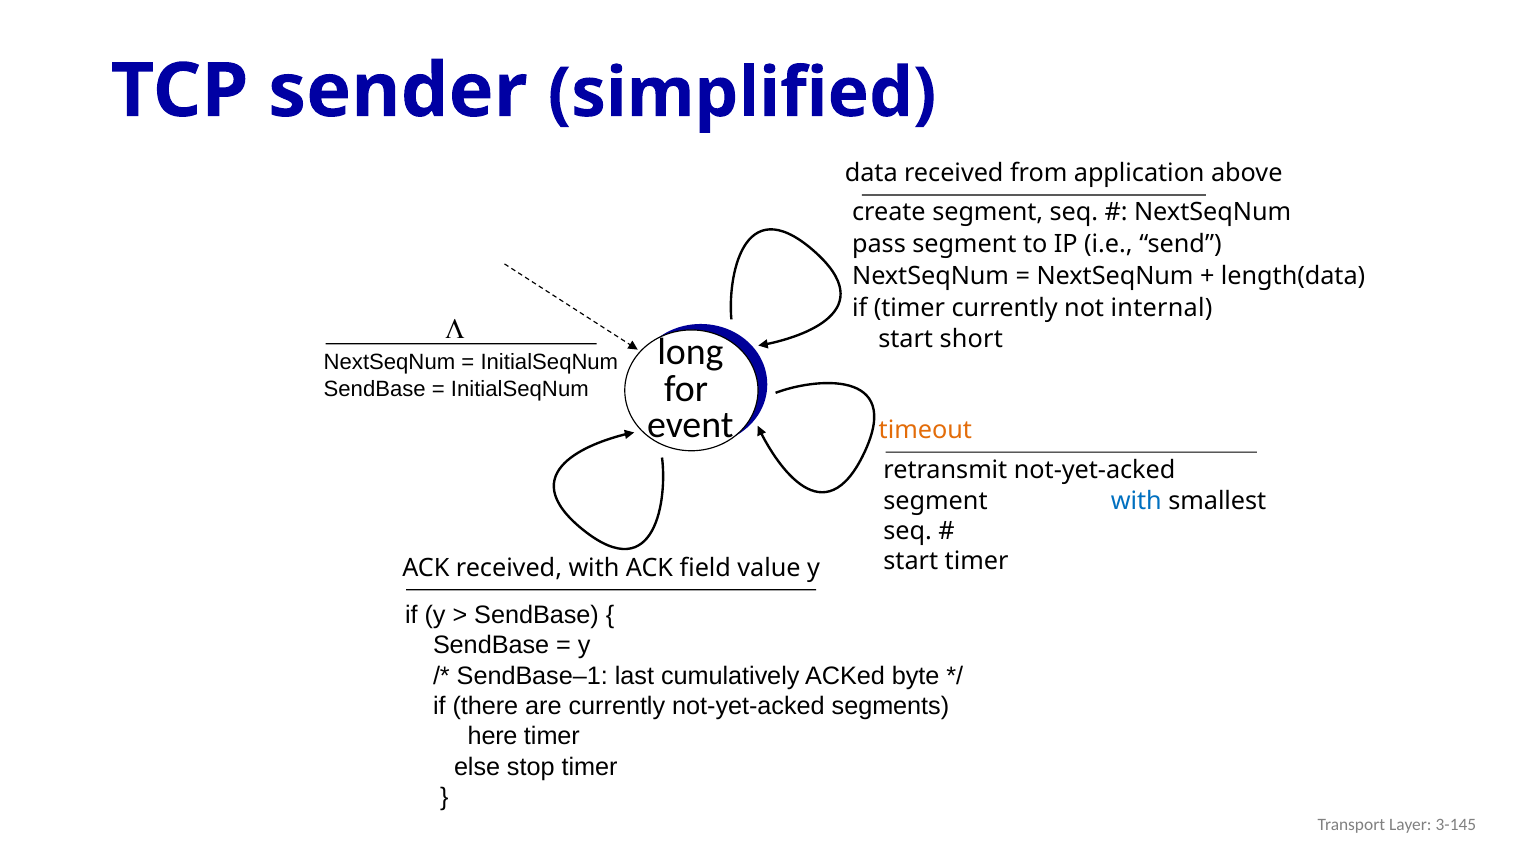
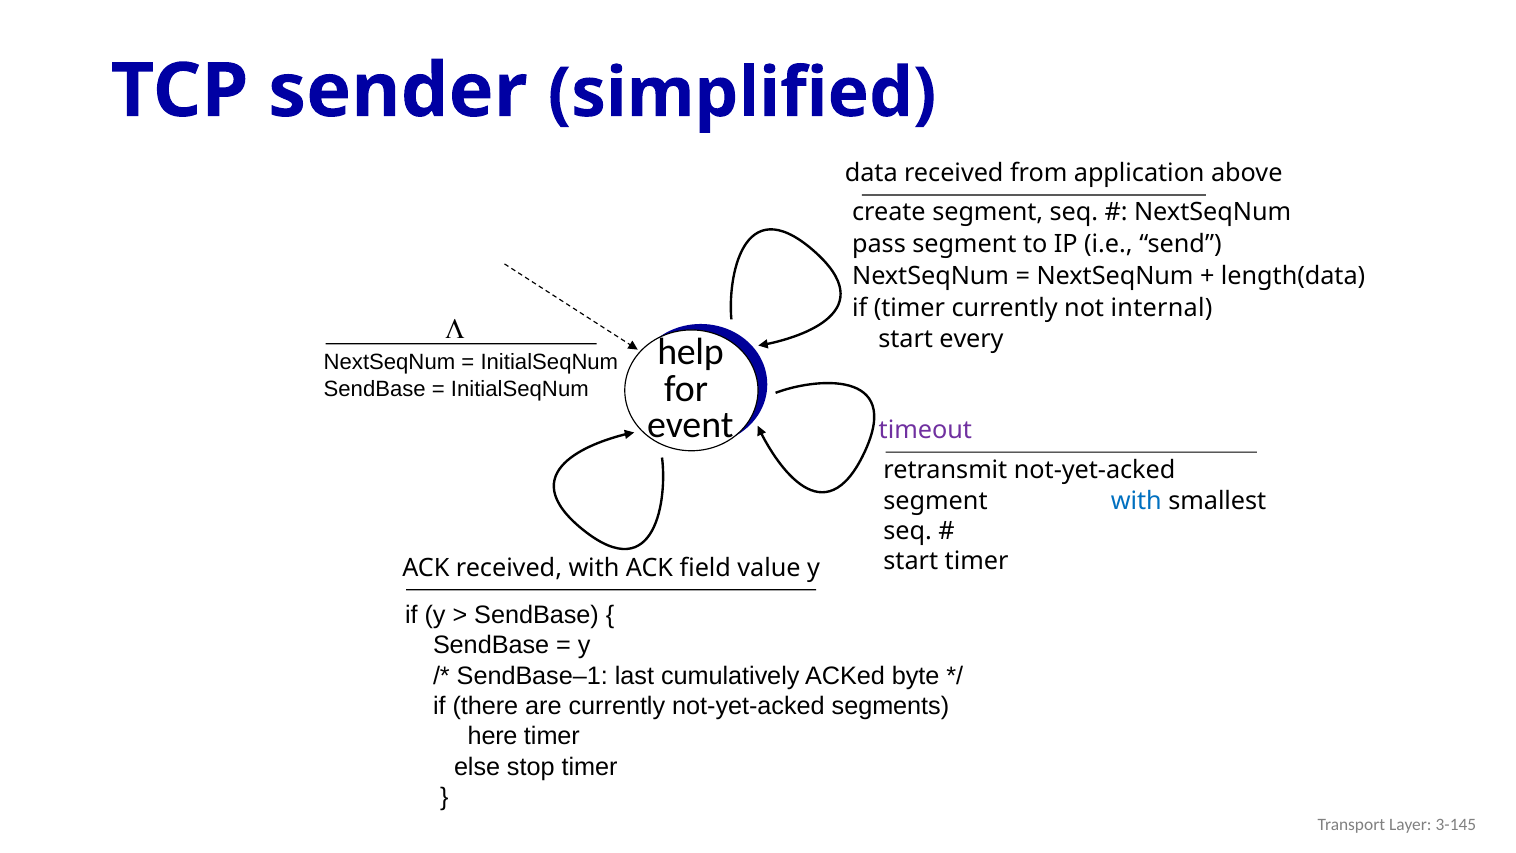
short: short -> every
long: long -> help
timeout colour: orange -> purple
